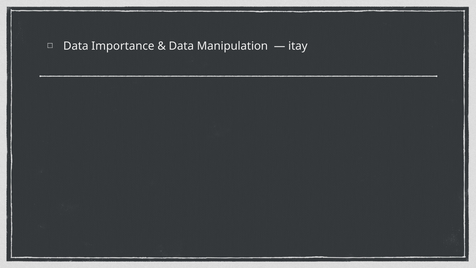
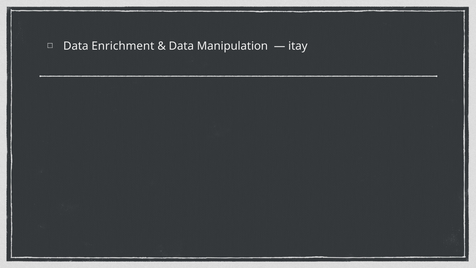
Importance: Importance -> Enrichment
